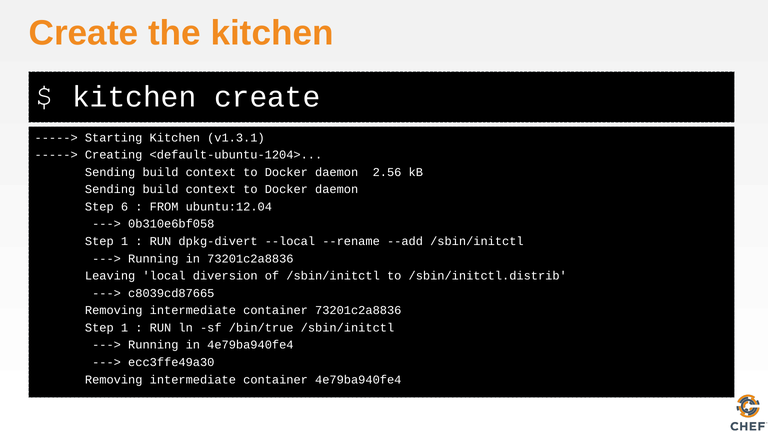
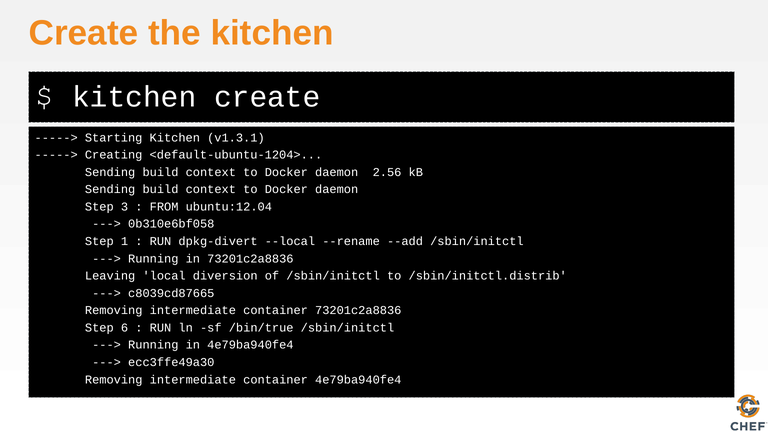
6: 6 -> 3
1 at (125, 328): 1 -> 6
